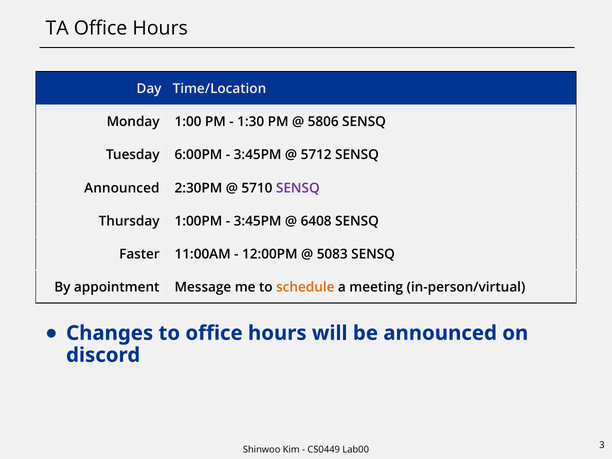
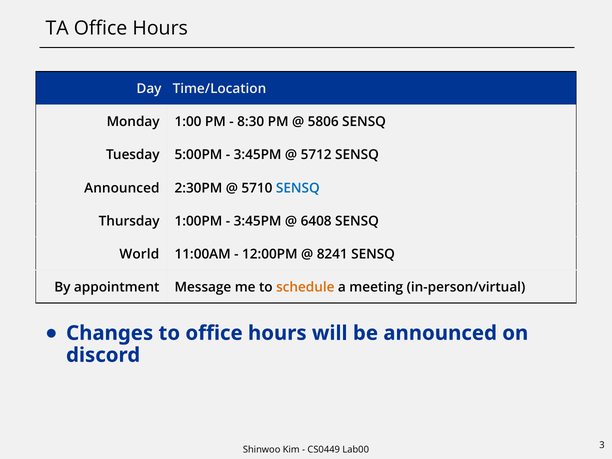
1:30: 1:30 -> 8:30
6:00PM: 6:00PM -> 5:00PM
SENSQ at (298, 188) colour: purple -> blue
Faster: Faster -> World
5083: 5083 -> 8241
